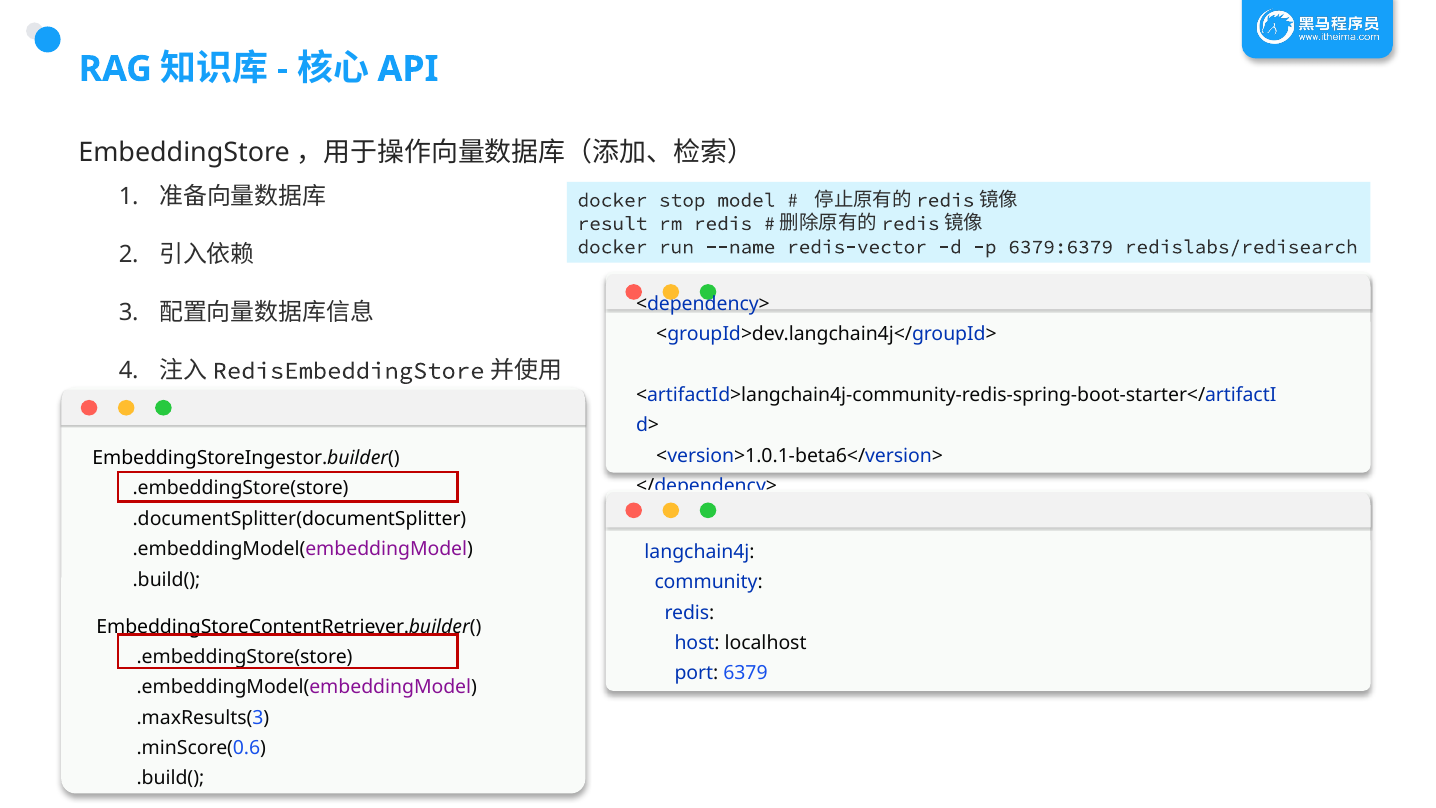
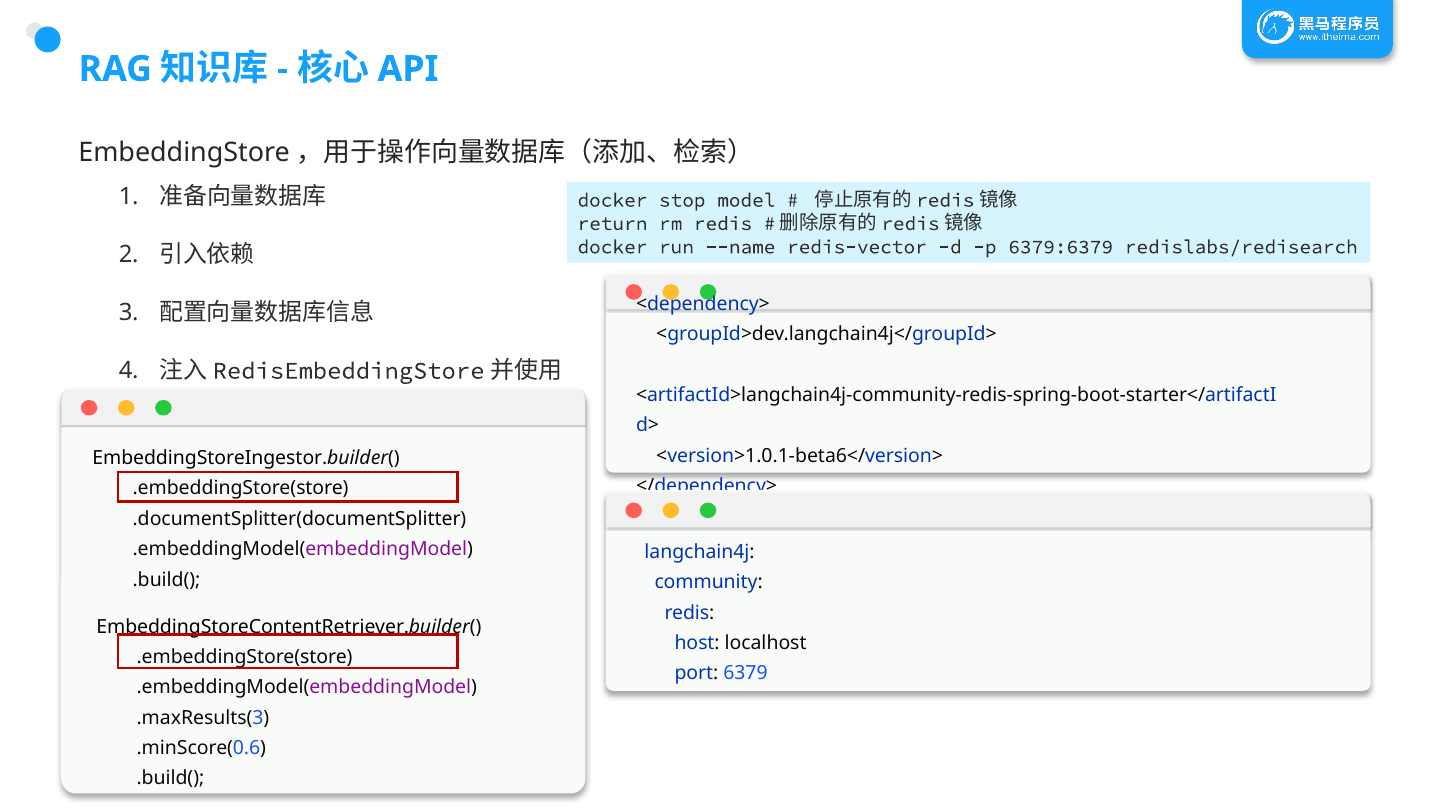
result: result -> return
